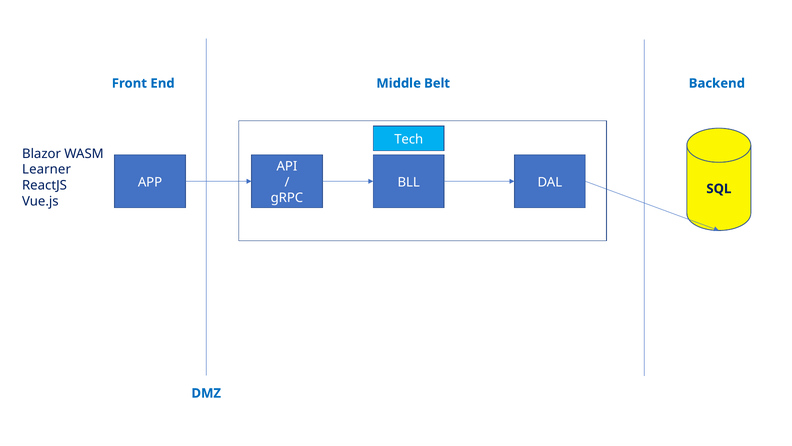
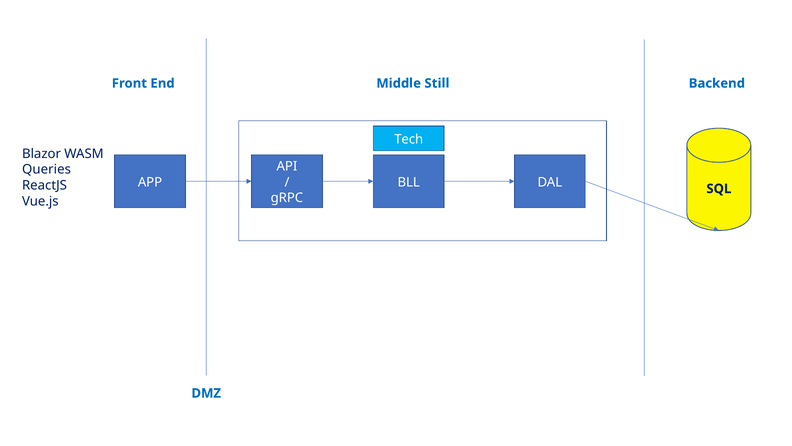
Belt: Belt -> Still
Learner: Learner -> Queries
